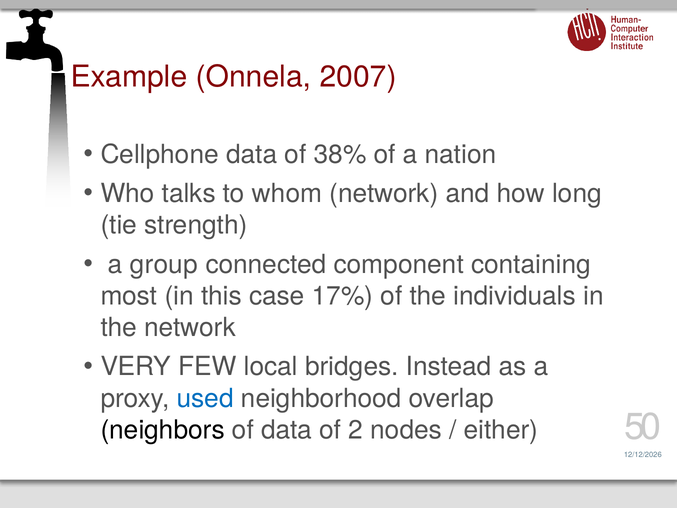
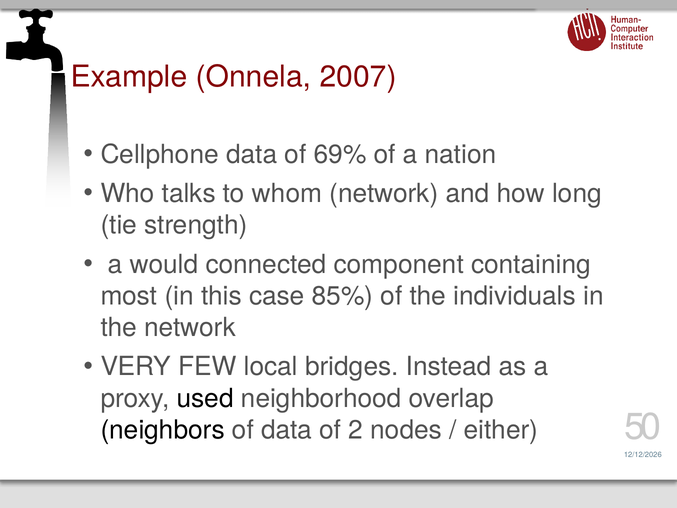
38%: 38% -> 69%
group: group -> would
17%: 17% -> 85%
used colour: blue -> black
